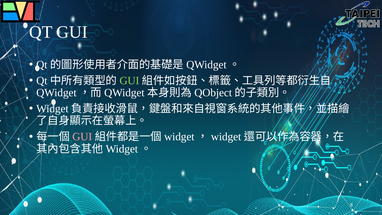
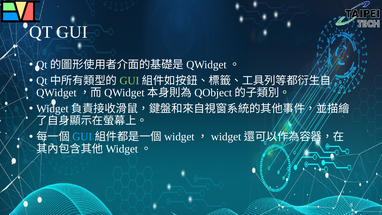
GUI at (82, 137) colour: pink -> light blue
